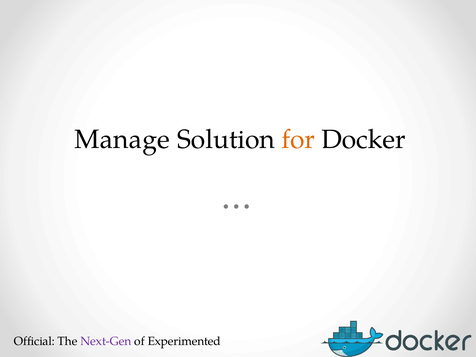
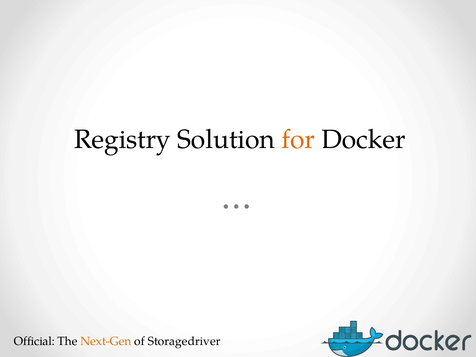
Manage: Manage -> Registry
Next-Gen colour: purple -> orange
Experimented: Experimented -> Storagedriver
